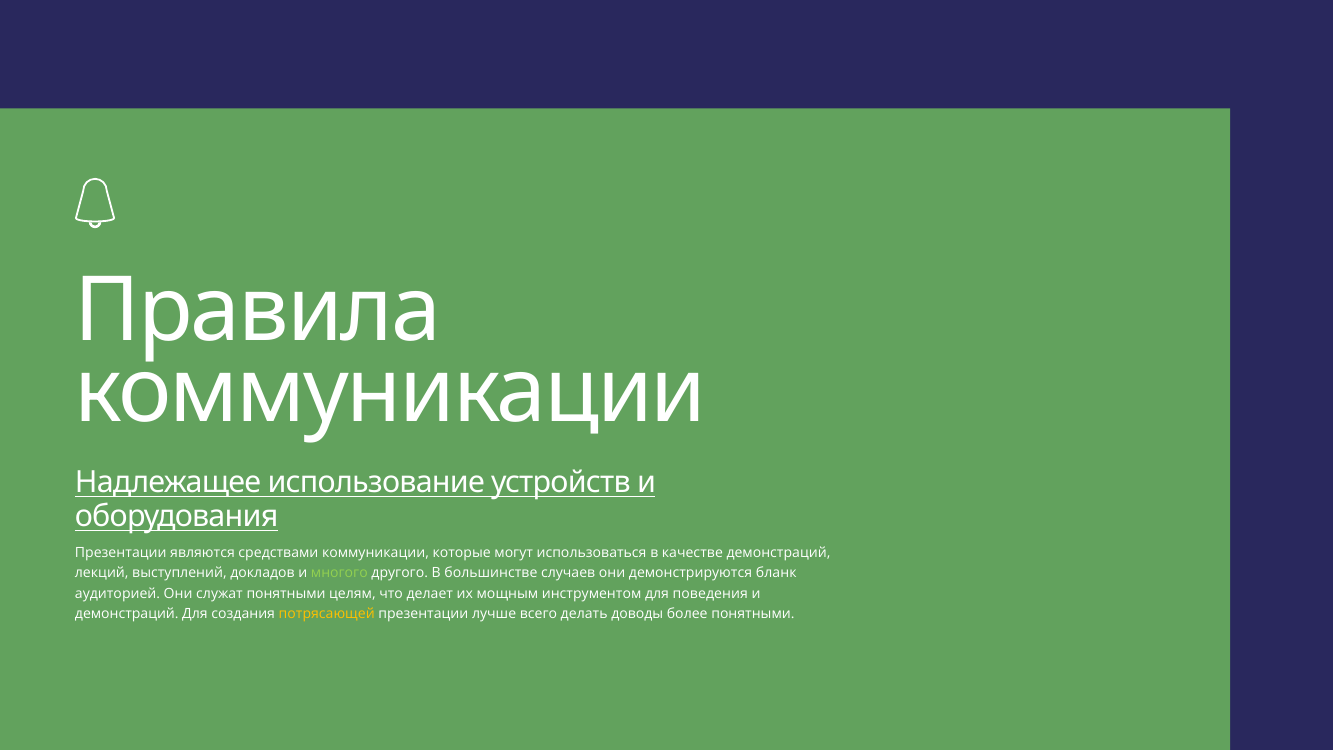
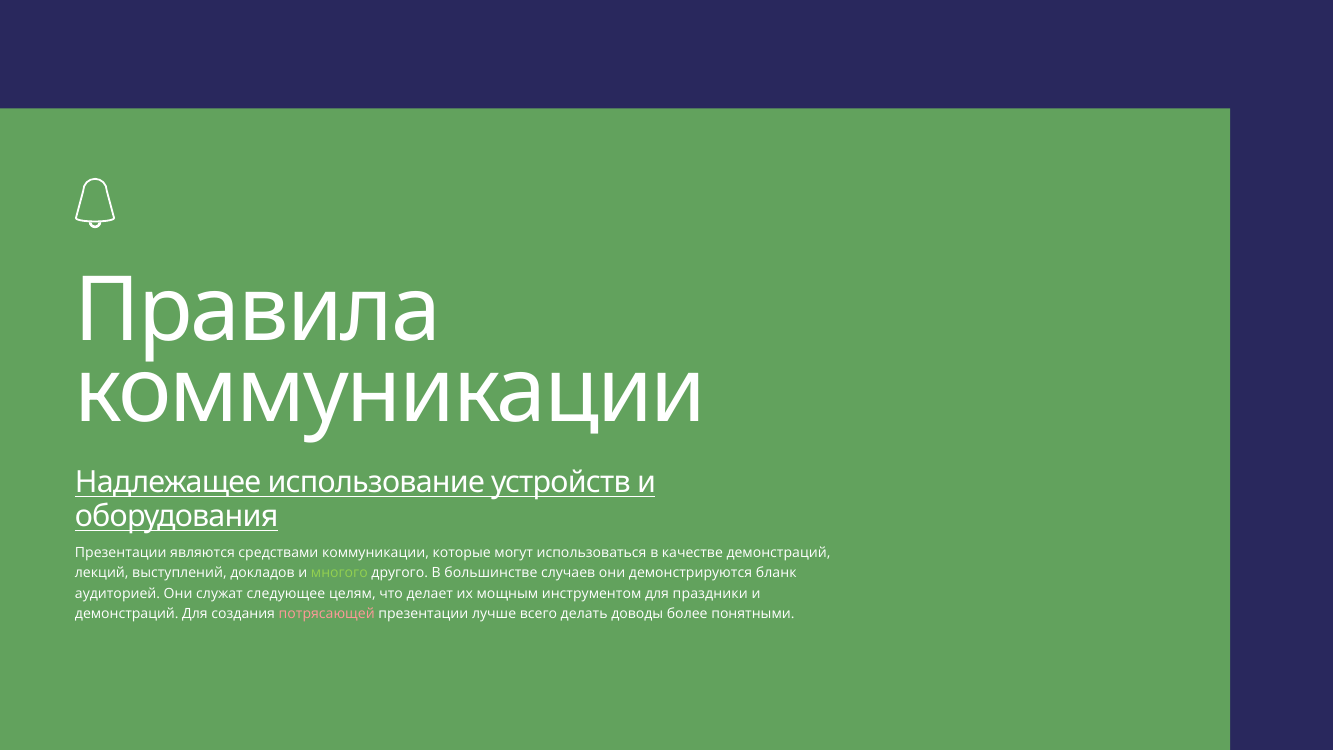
служат понятными: понятными -> следующее
поведения: поведения -> праздники
потрясающей colour: yellow -> pink
